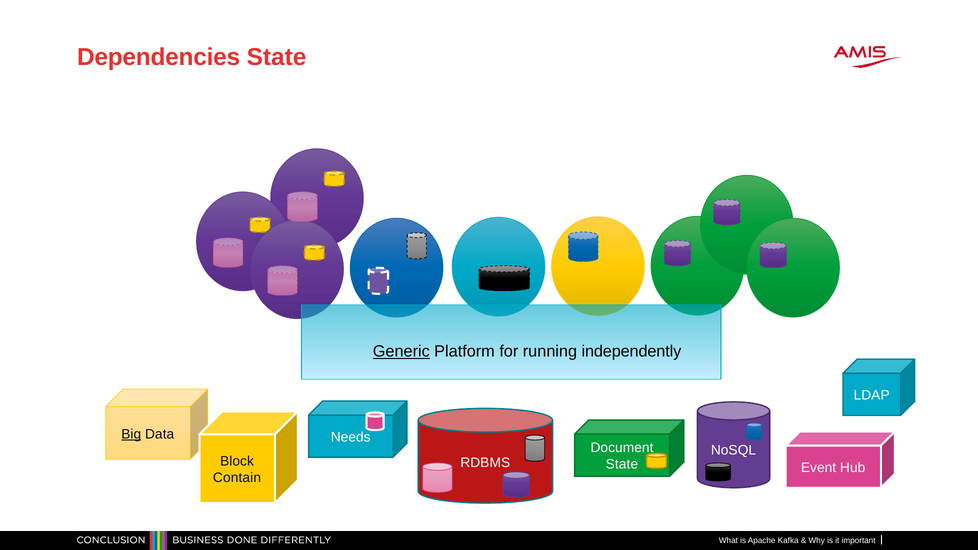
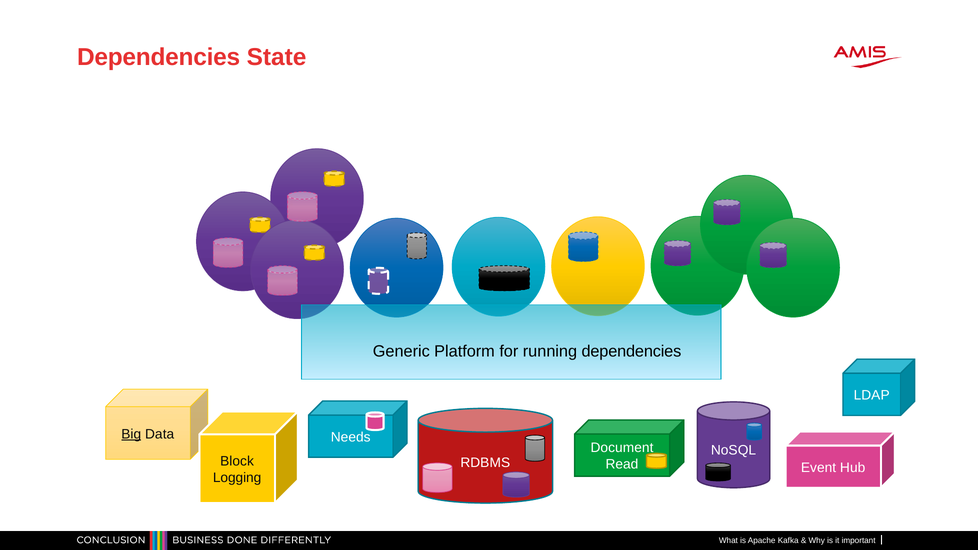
Generic underline: present -> none
running independently: independently -> dependencies
State at (622, 464): State -> Read
Contain: Contain -> Logging
